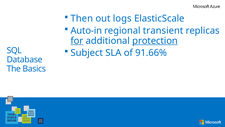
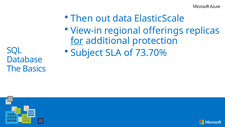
logs: logs -> data
Auto-in: Auto-in -> View-in
transient: transient -> offerings
protection underline: present -> none
91.66%: 91.66% -> 73.70%
